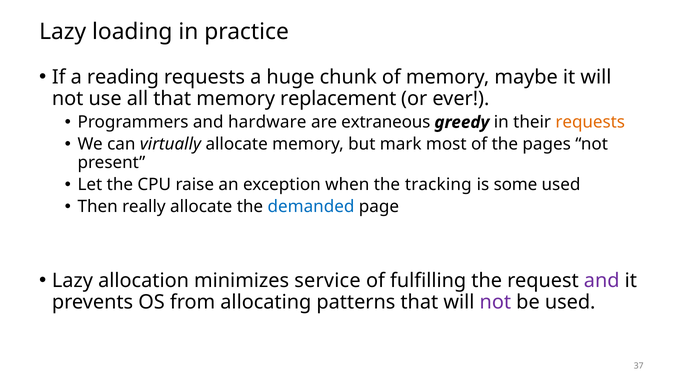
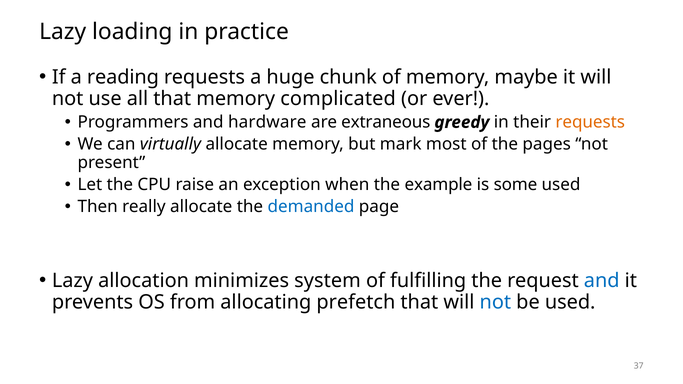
replacement: replacement -> complicated
tracking: tracking -> example
service: service -> system
and at (602, 281) colour: purple -> blue
patterns: patterns -> prefetch
not at (495, 302) colour: purple -> blue
